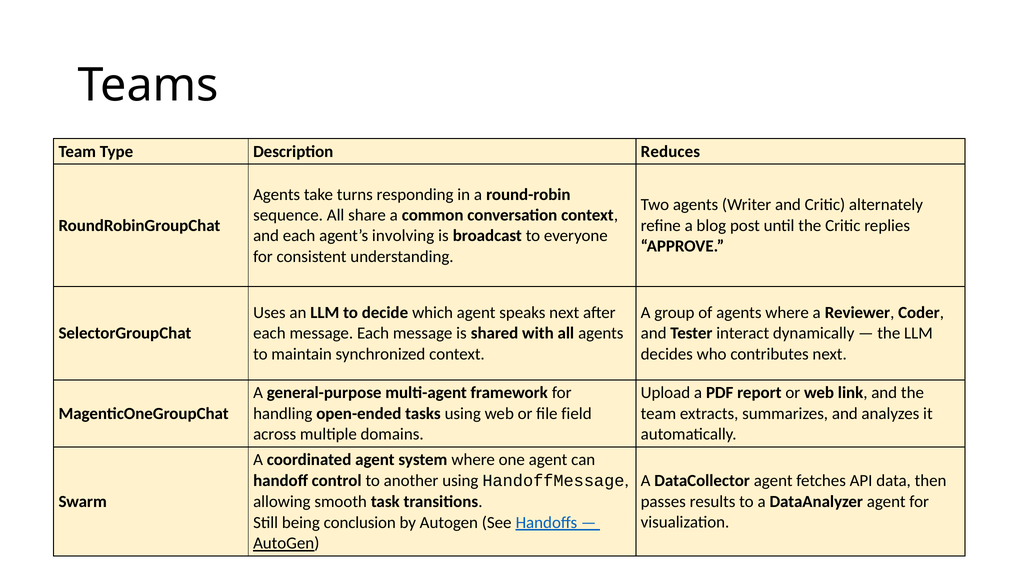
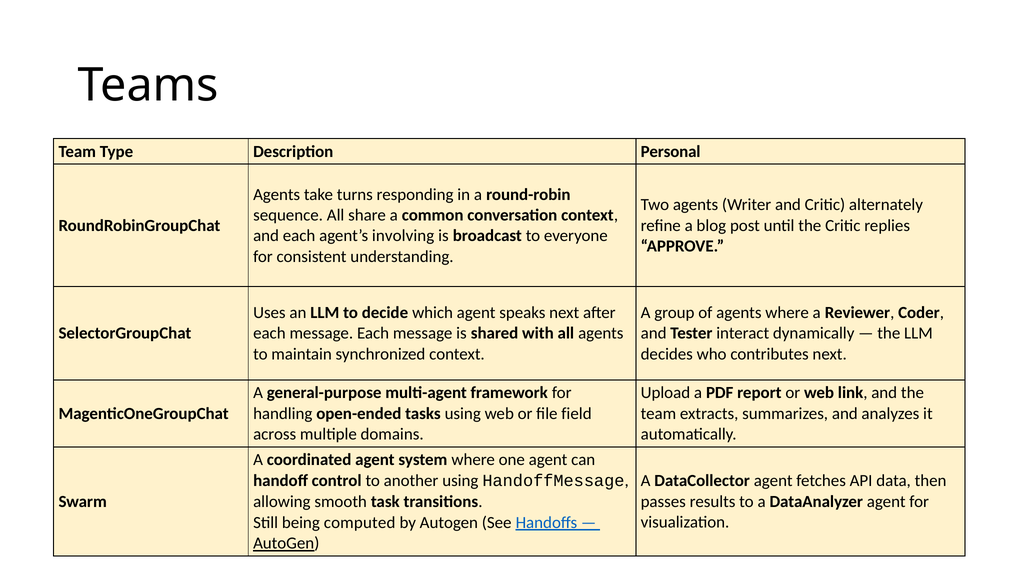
Reduces: Reduces -> Personal
conclusion: conclusion -> computed
